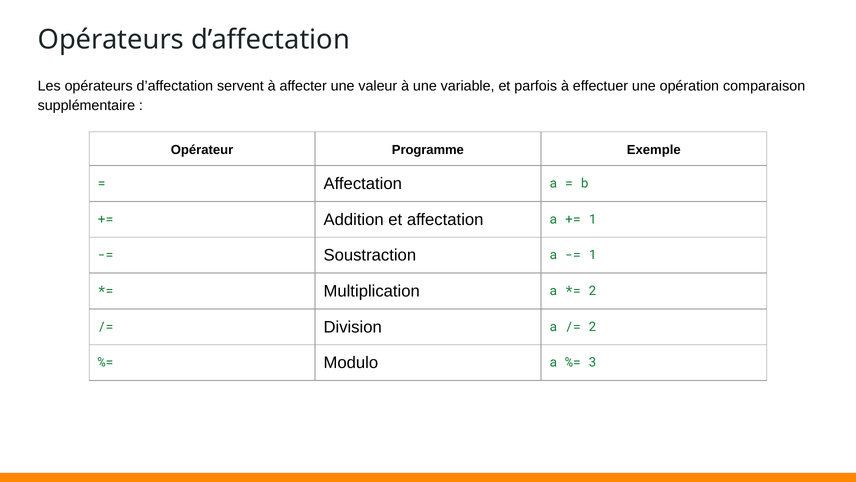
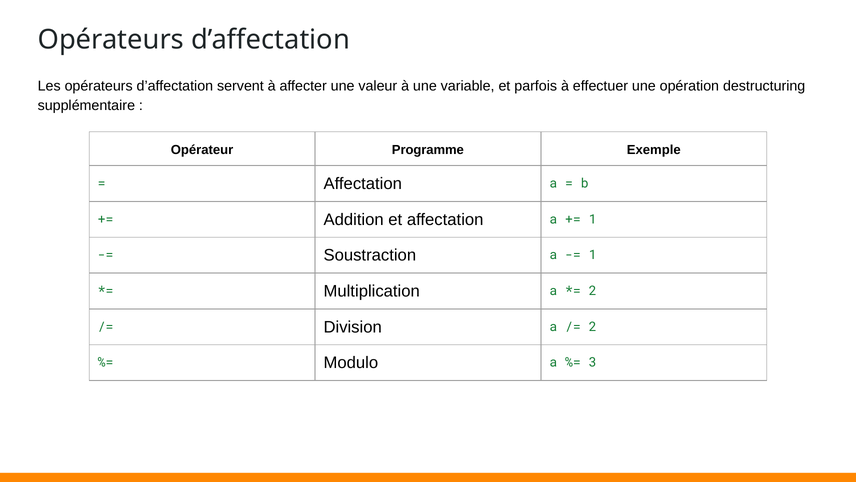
comparaison: comparaison -> destructuring
